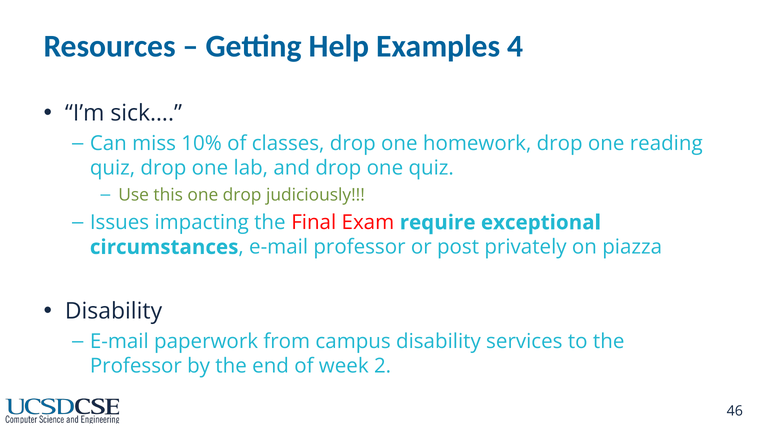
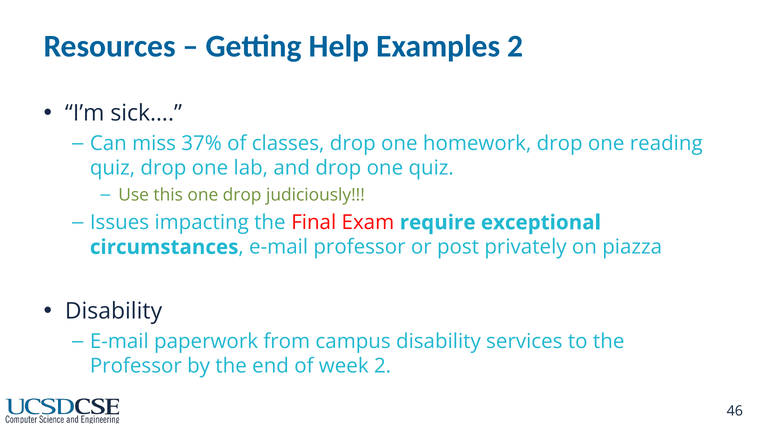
Examples 4: 4 -> 2
10%: 10% -> 37%
